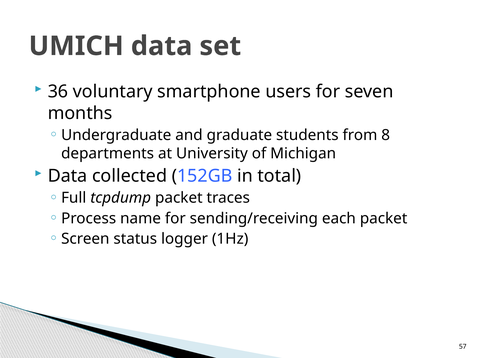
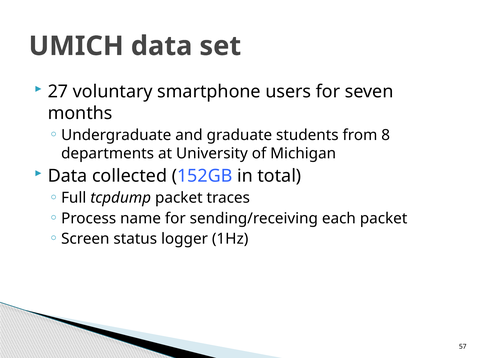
36: 36 -> 27
